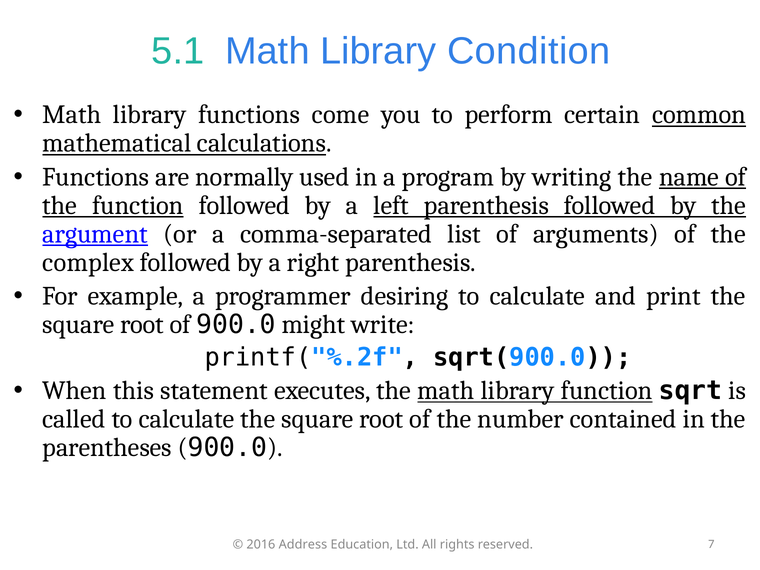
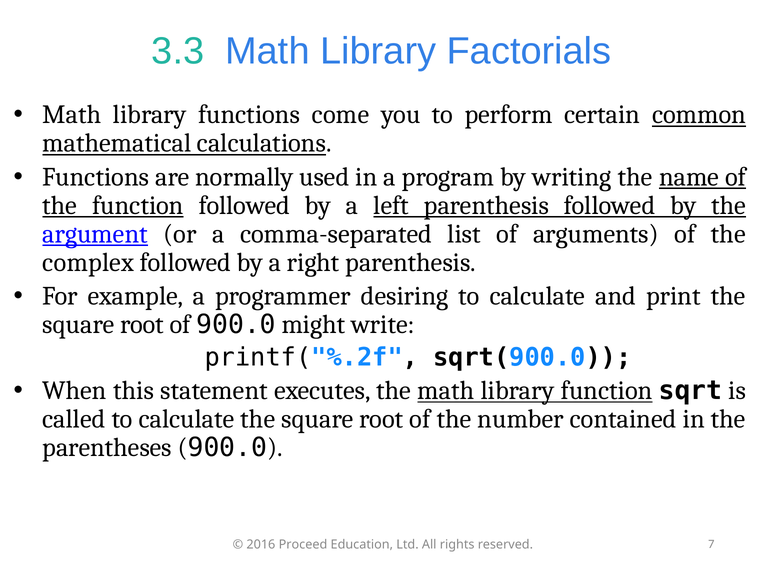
5.1: 5.1 -> 3.3
Condition: Condition -> Factorials
Address: Address -> Proceed
